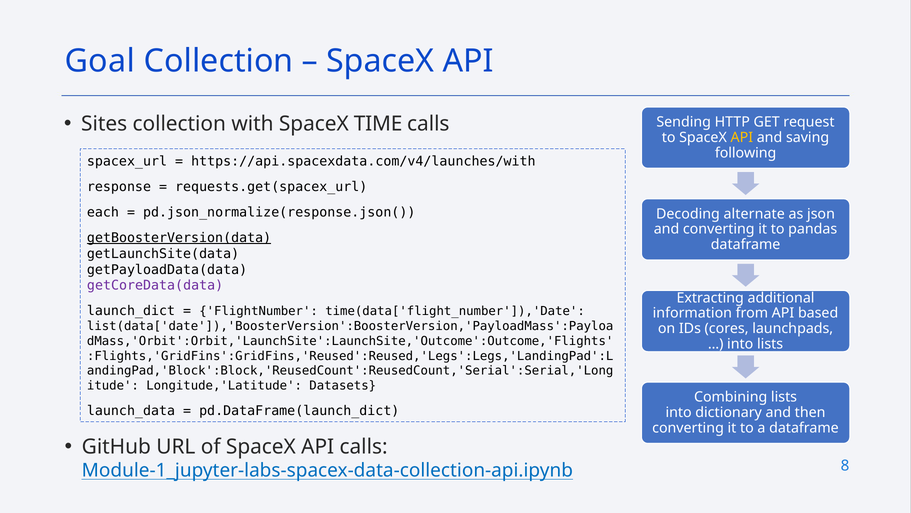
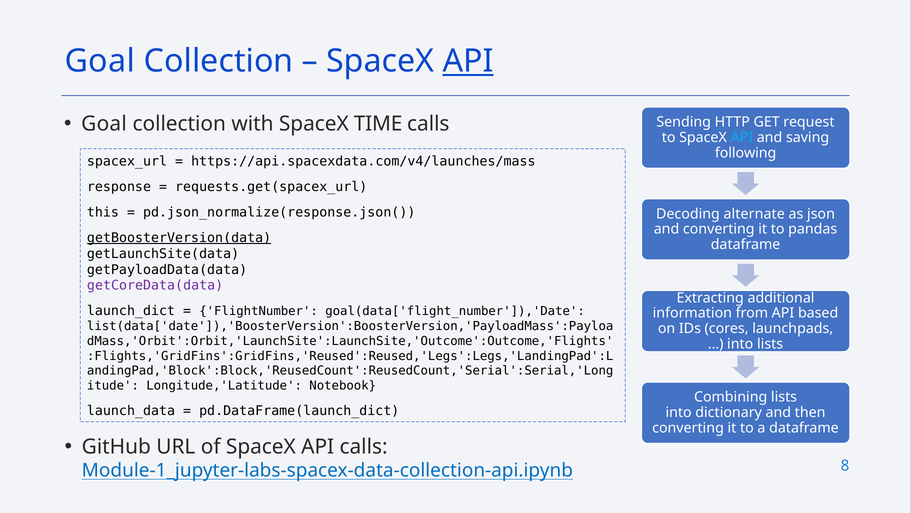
API at (468, 61) underline: none -> present
Sites at (104, 124): Sites -> Goal
API at (742, 137) colour: yellow -> light blue
https://api.spacexdata.com/v4/launches/with: https://api.spacexdata.com/v4/launches/with -> https://api.spacexdata.com/v4/launches/mass
each: each -> this
time(data['flight_number']),'Date: time(data['flight_number']),'Date -> goal(data['flight_number']),'Date
Datasets: Datasets -> Notebook
